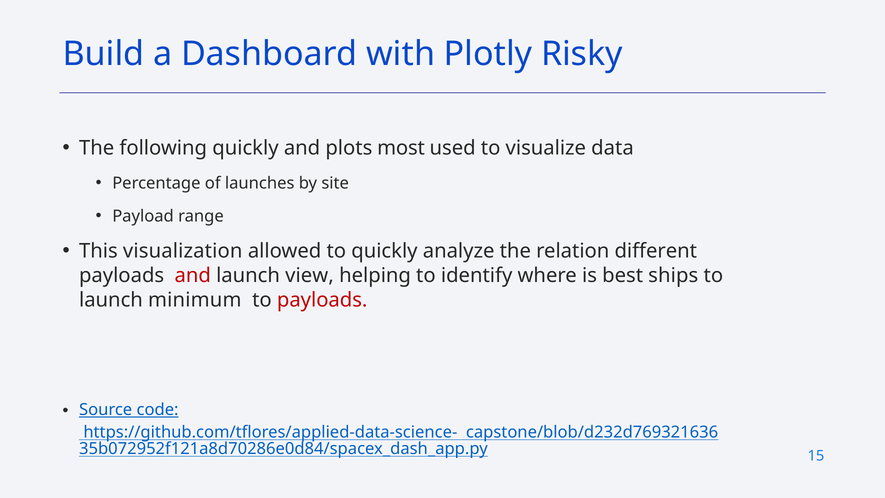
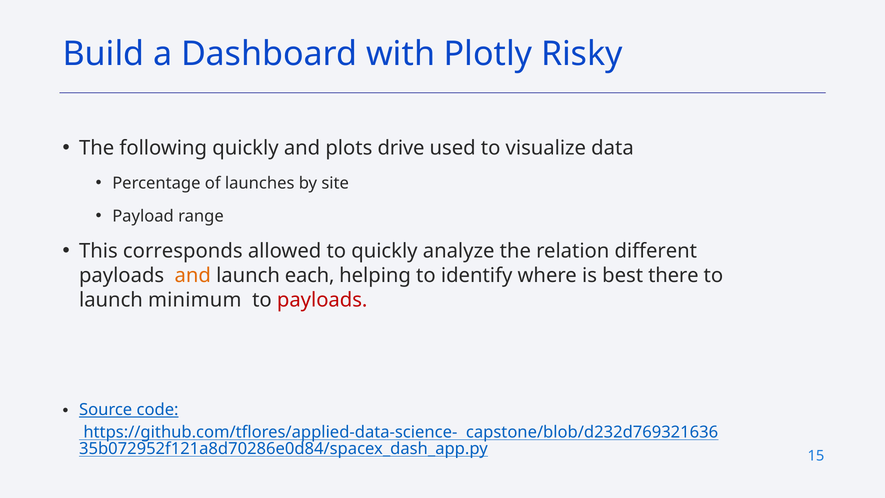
most: most -> drive
visualization: visualization -> corresponds
and at (193, 275) colour: red -> orange
view: view -> each
ships: ships -> there
